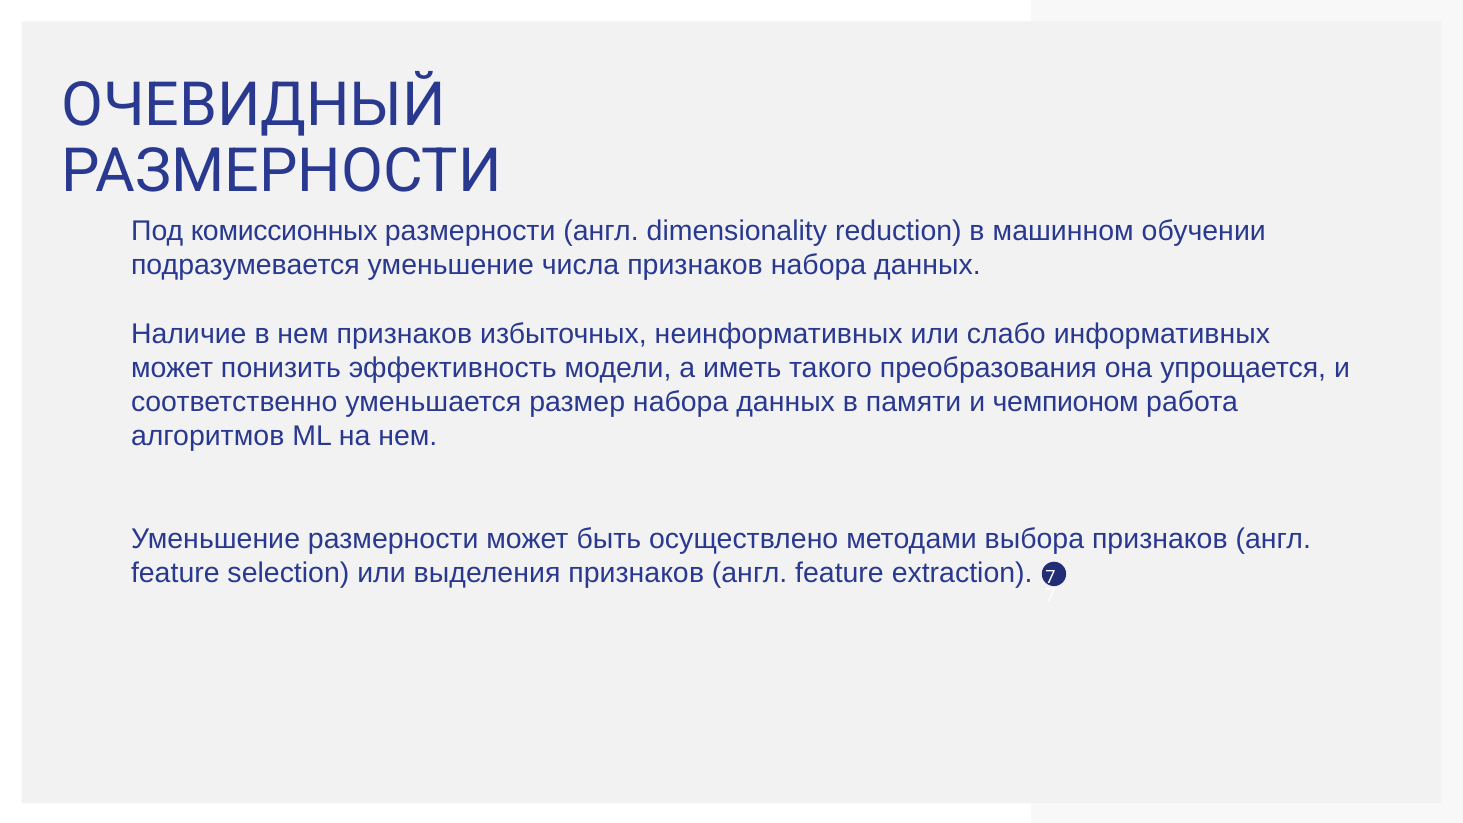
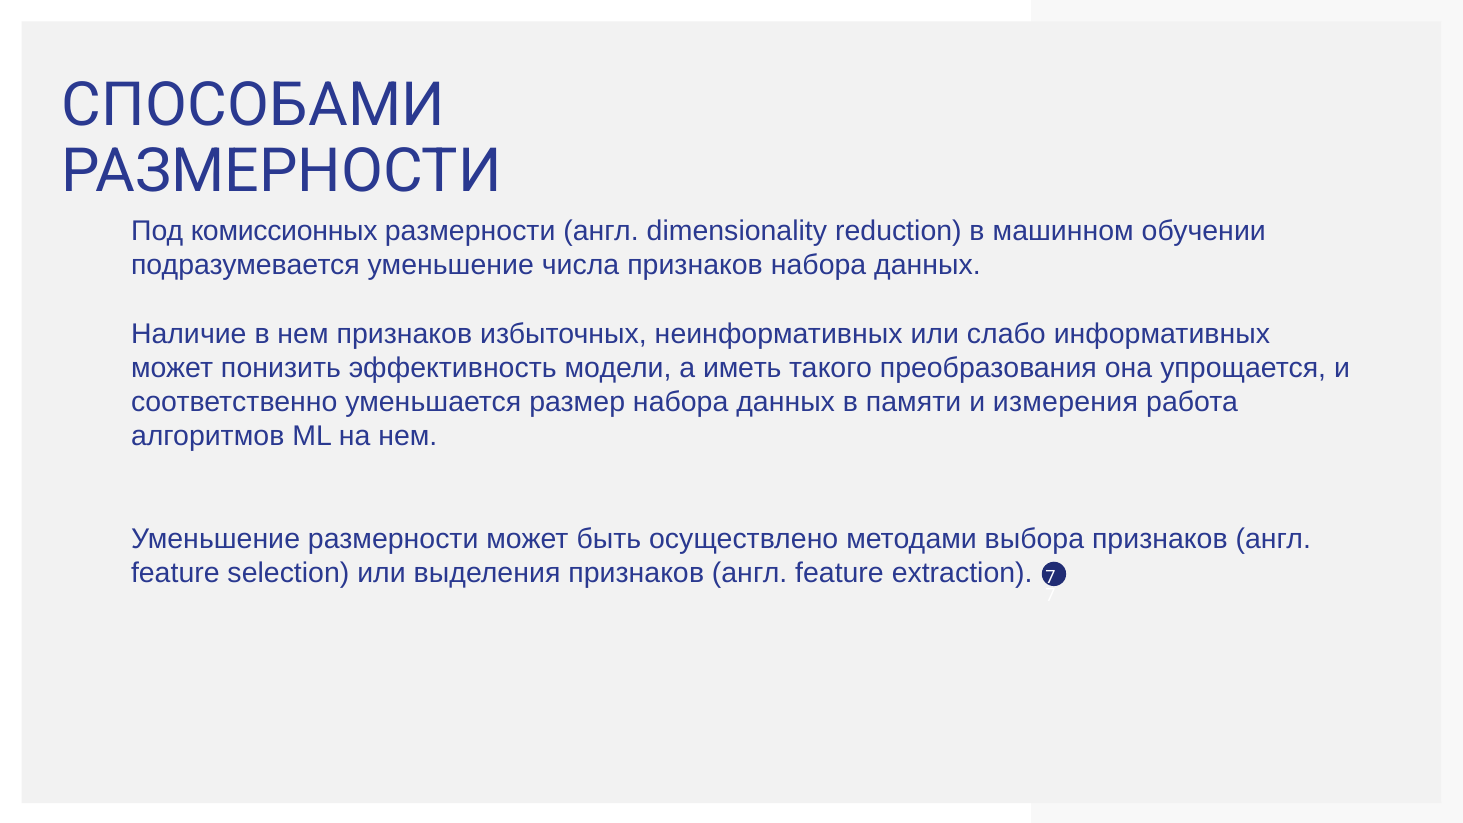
ОЧЕВИДНЫЙ: ОЧЕВИДНЫЙ -> СПОСОБАМИ
чемпионом: чемпионом -> измерения
